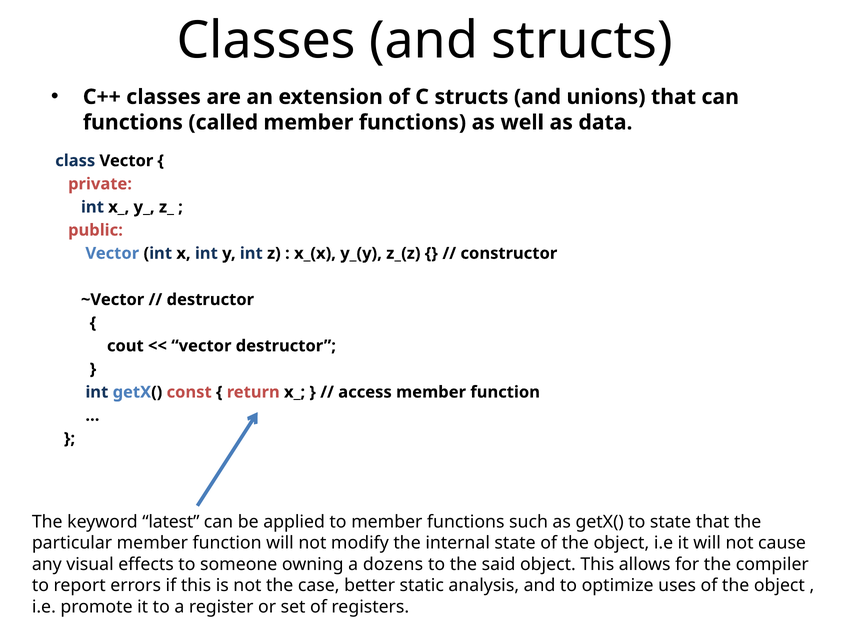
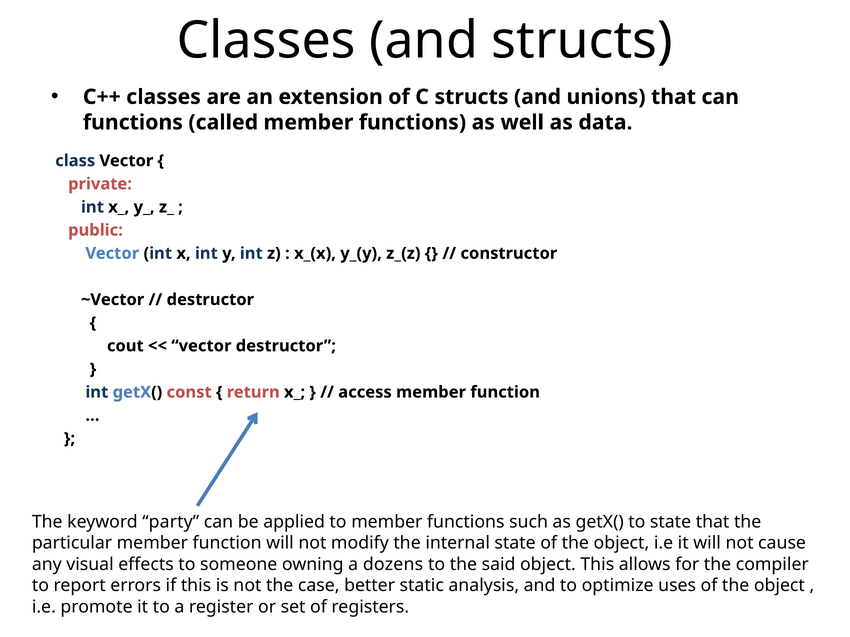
latest: latest -> party
